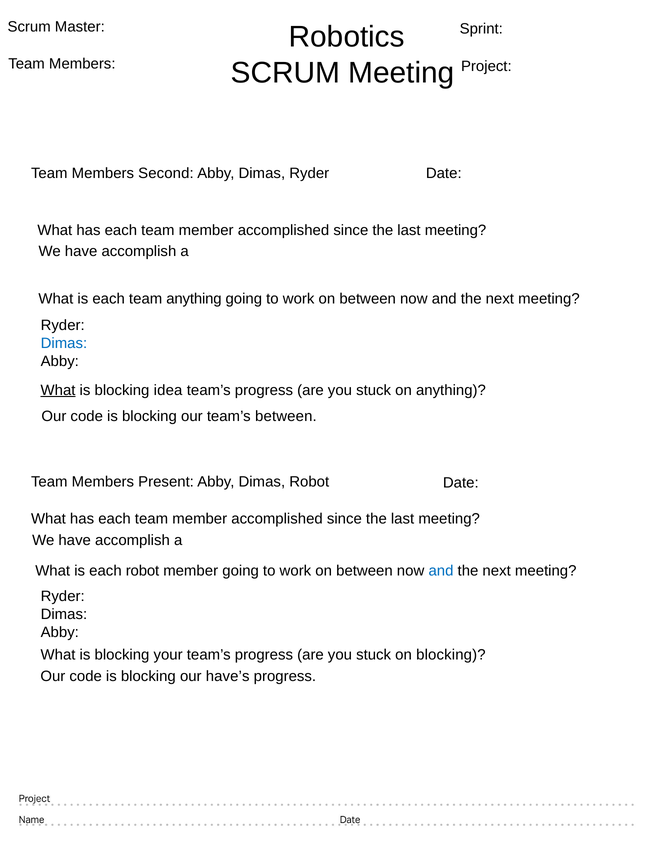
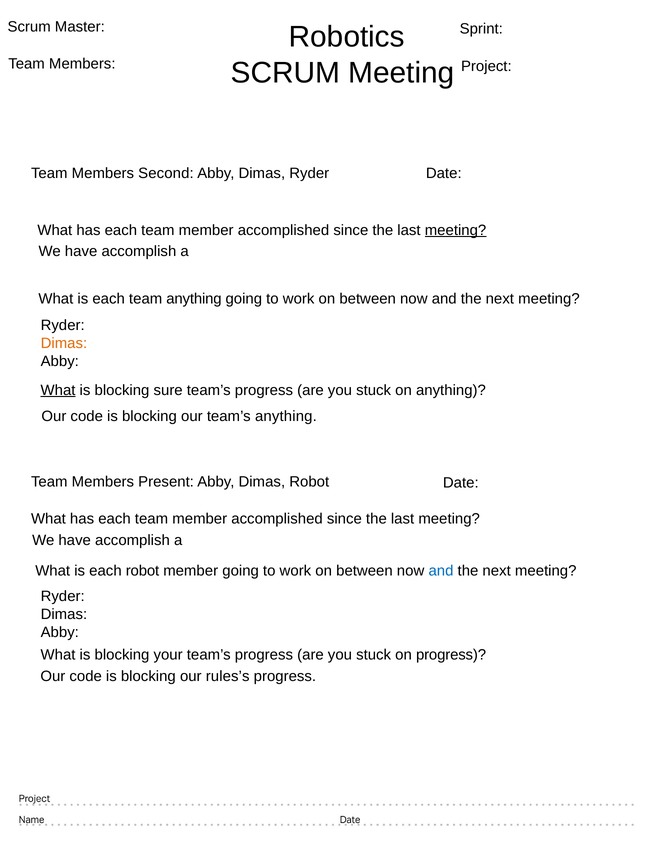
meeting at (456, 230) underline: none -> present
Dimas at (64, 343) colour: blue -> orange
idea: idea -> sure
team’s between: between -> anything
on blocking: blocking -> progress
have’s: have’s -> rules’s
